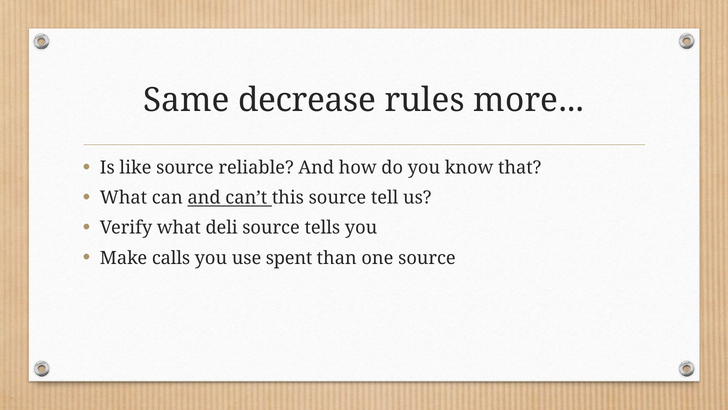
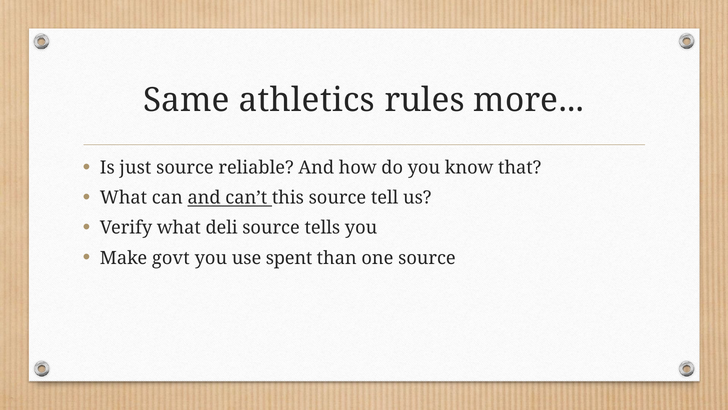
decrease: decrease -> athletics
like: like -> just
calls: calls -> govt
